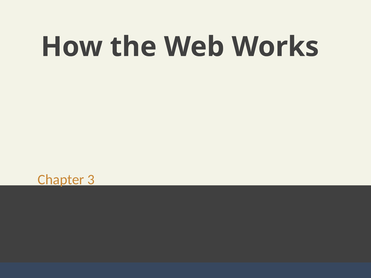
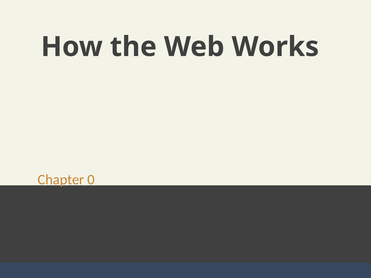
3: 3 -> 0
